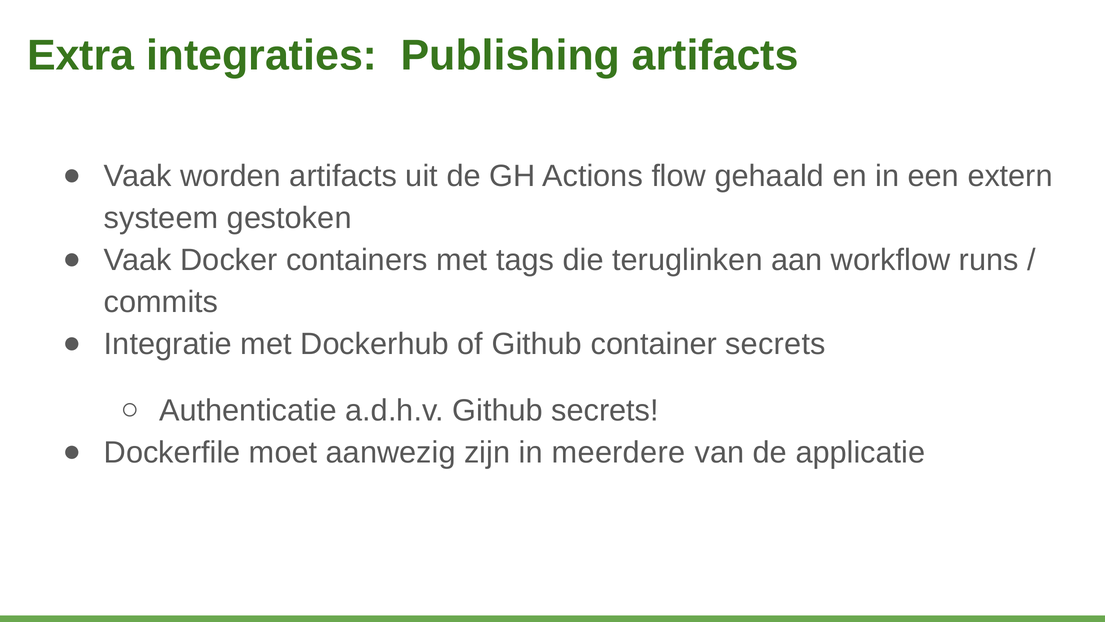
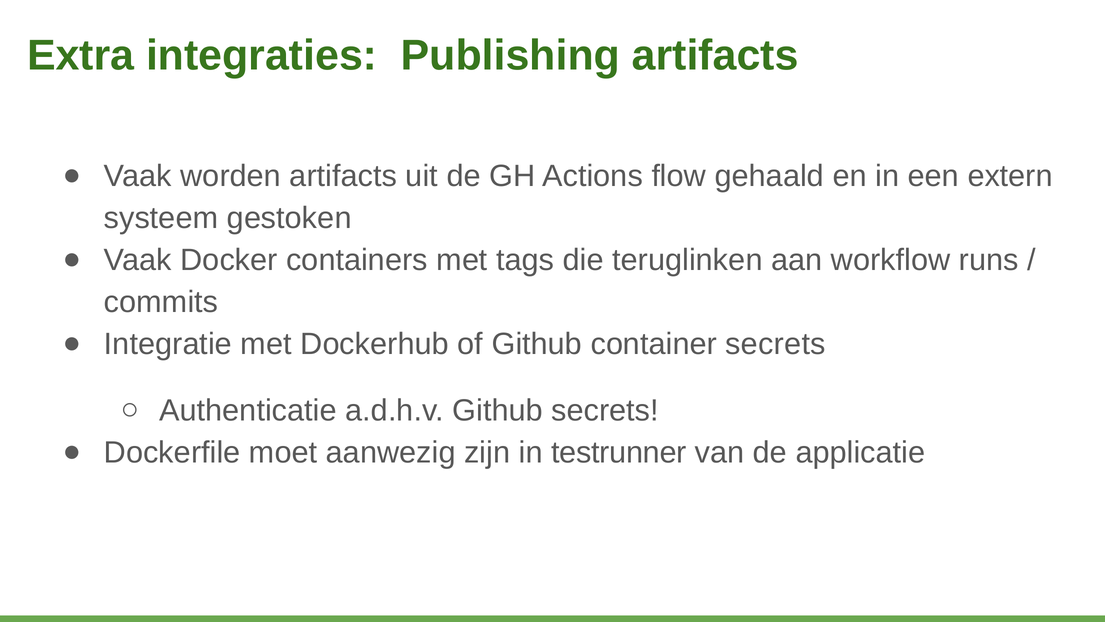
meerdere: meerdere -> testrunner
